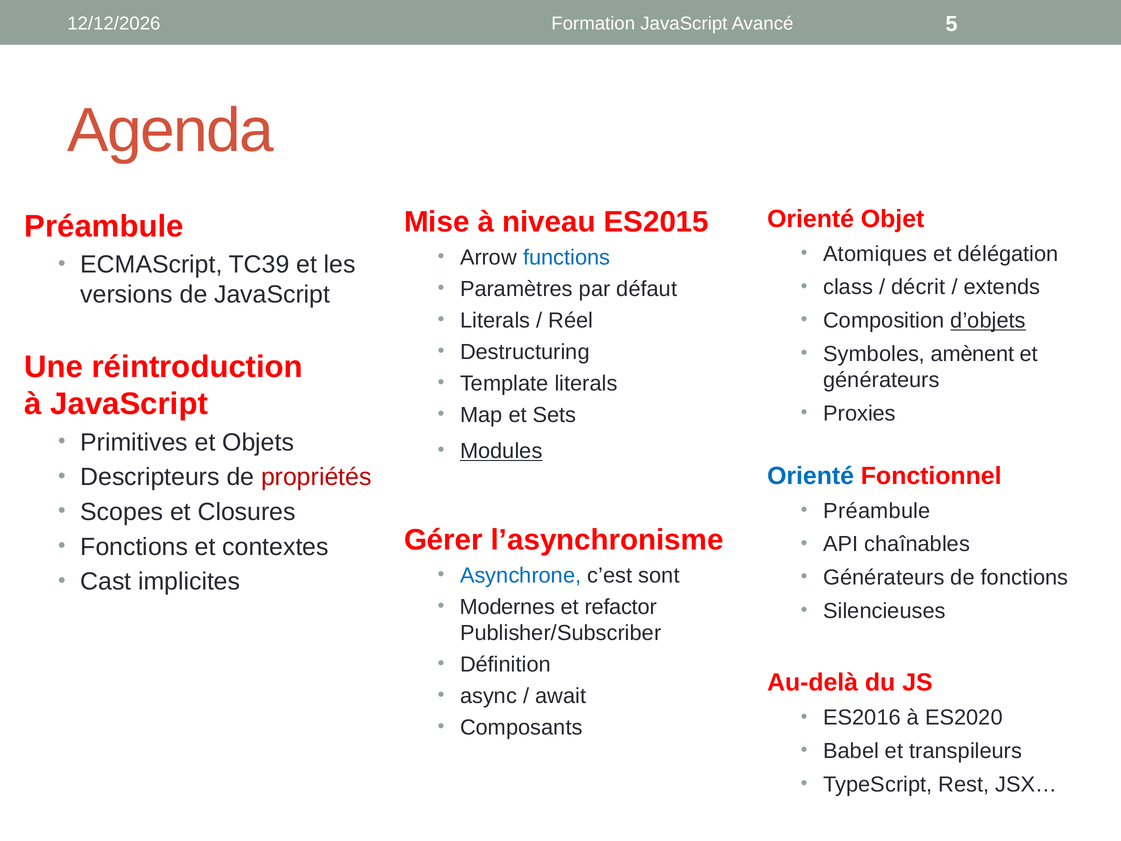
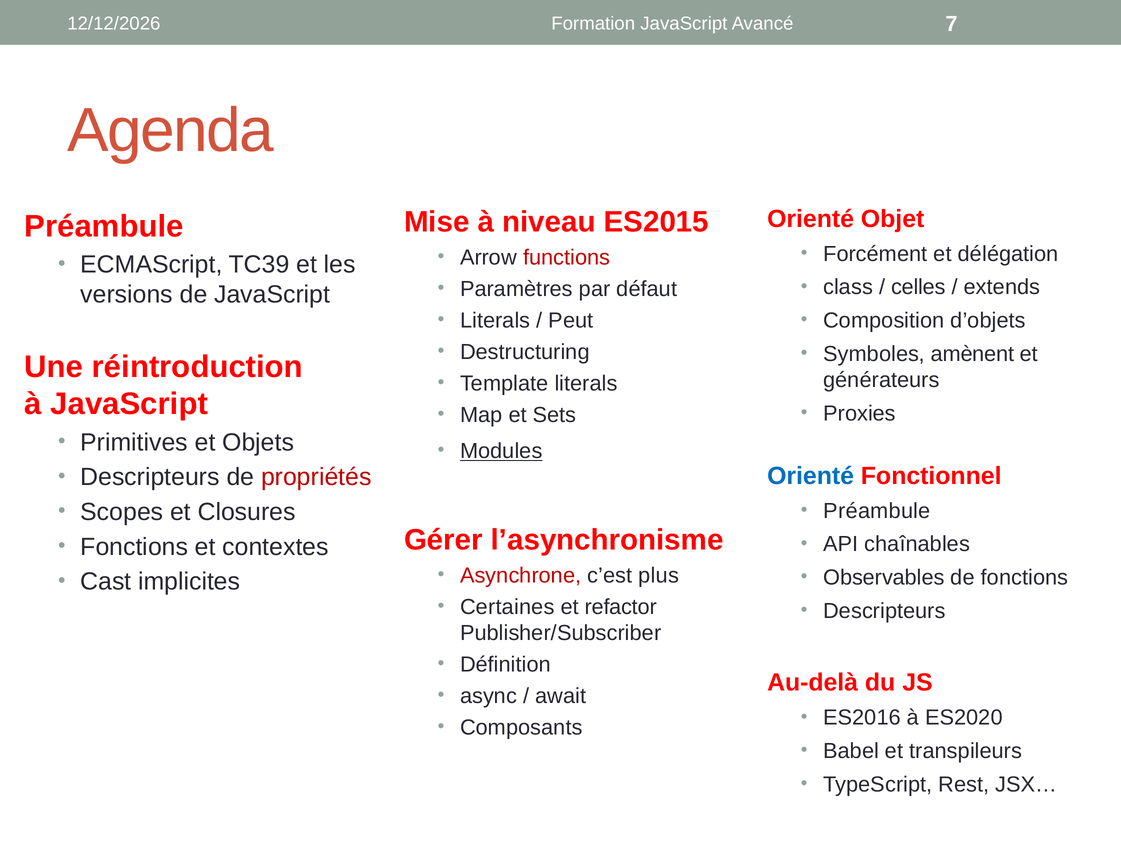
5: 5 -> 7
Atomiques: Atomiques -> Forcément
functions colour: blue -> red
décrit: décrit -> celles
Réel: Réel -> Peut
d’objets underline: present -> none
Asynchrone colour: blue -> red
sont: sont -> plus
Générateurs at (884, 577): Générateurs -> Observables
Modernes: Modernes -> Certaines
Silencieuses at (884, 611): Silencieuses -> Descripteurs
